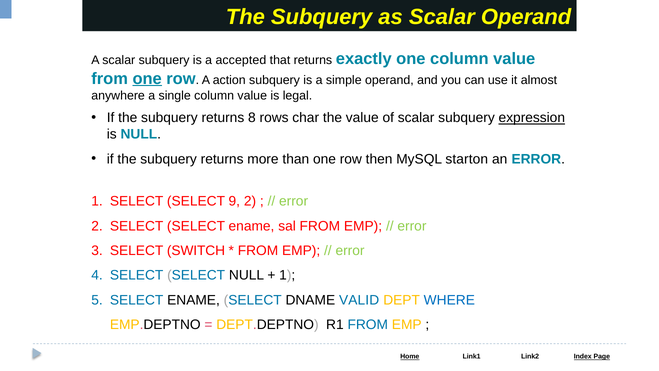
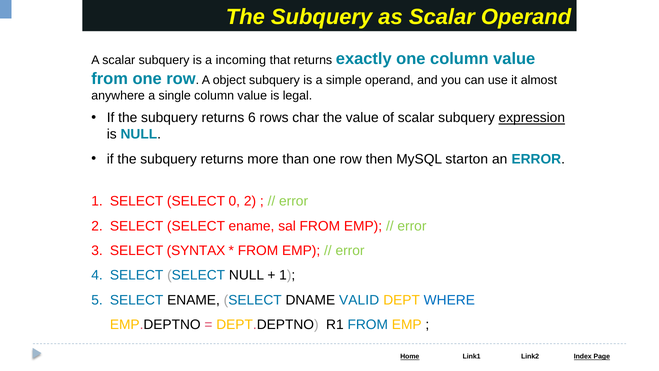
accepted: accepted -> incoming
one at (147, 79) underline: present -> none
action: action -> object
8: 8 -> 6
9: 9 -> 0
SWITCH: SWITCH -> SYNTAX
